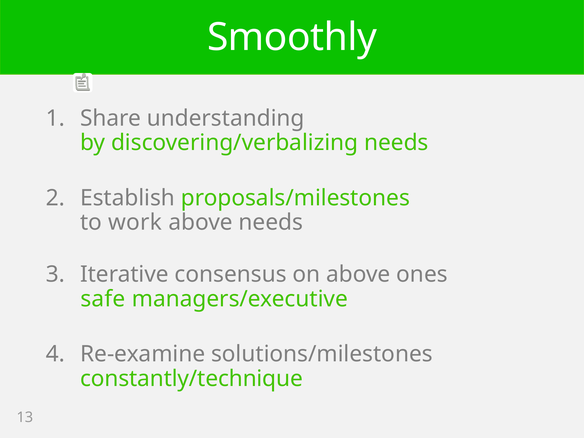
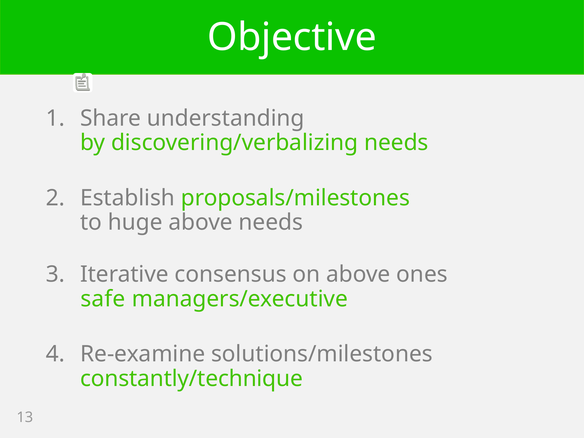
Smoothly: Smoothly -> Objective
work: work -> huge
